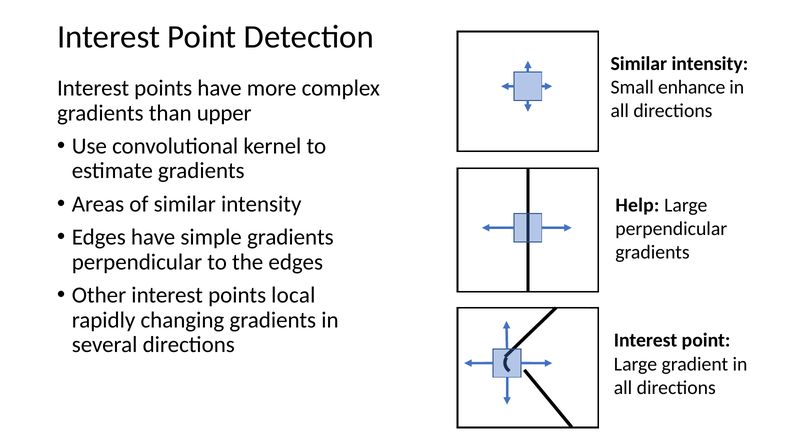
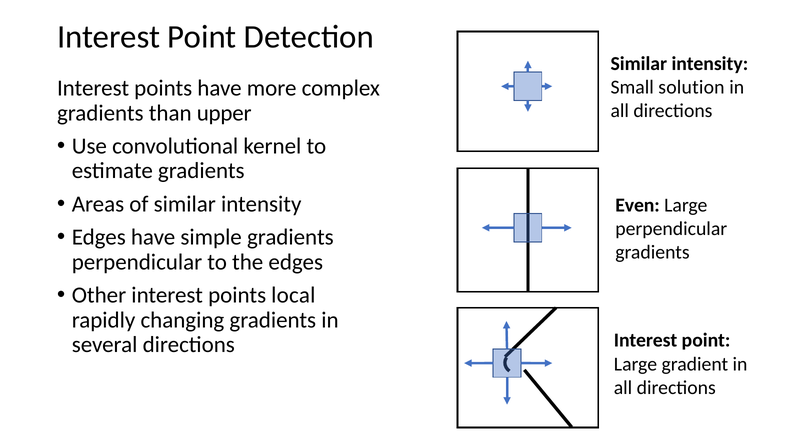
enhance: enhance -> solution
Help: Help -> Even
